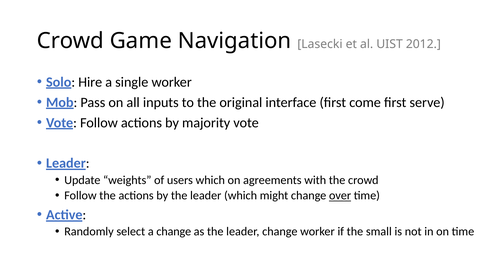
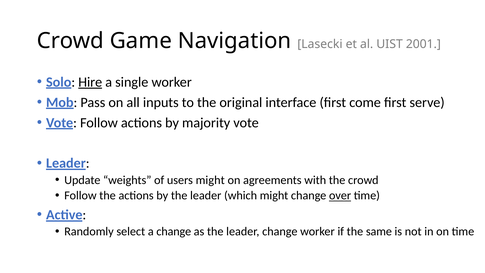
2012: 2012 -> 2001
Hire underline: none -> present
users which: which -> might
small: small -> same
